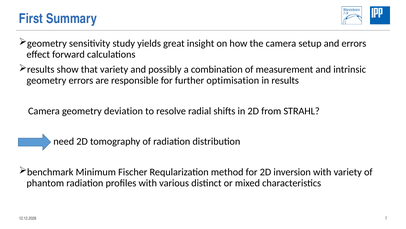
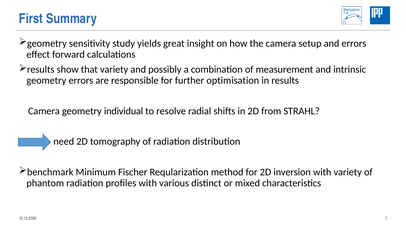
deviation: deviation -> individual
